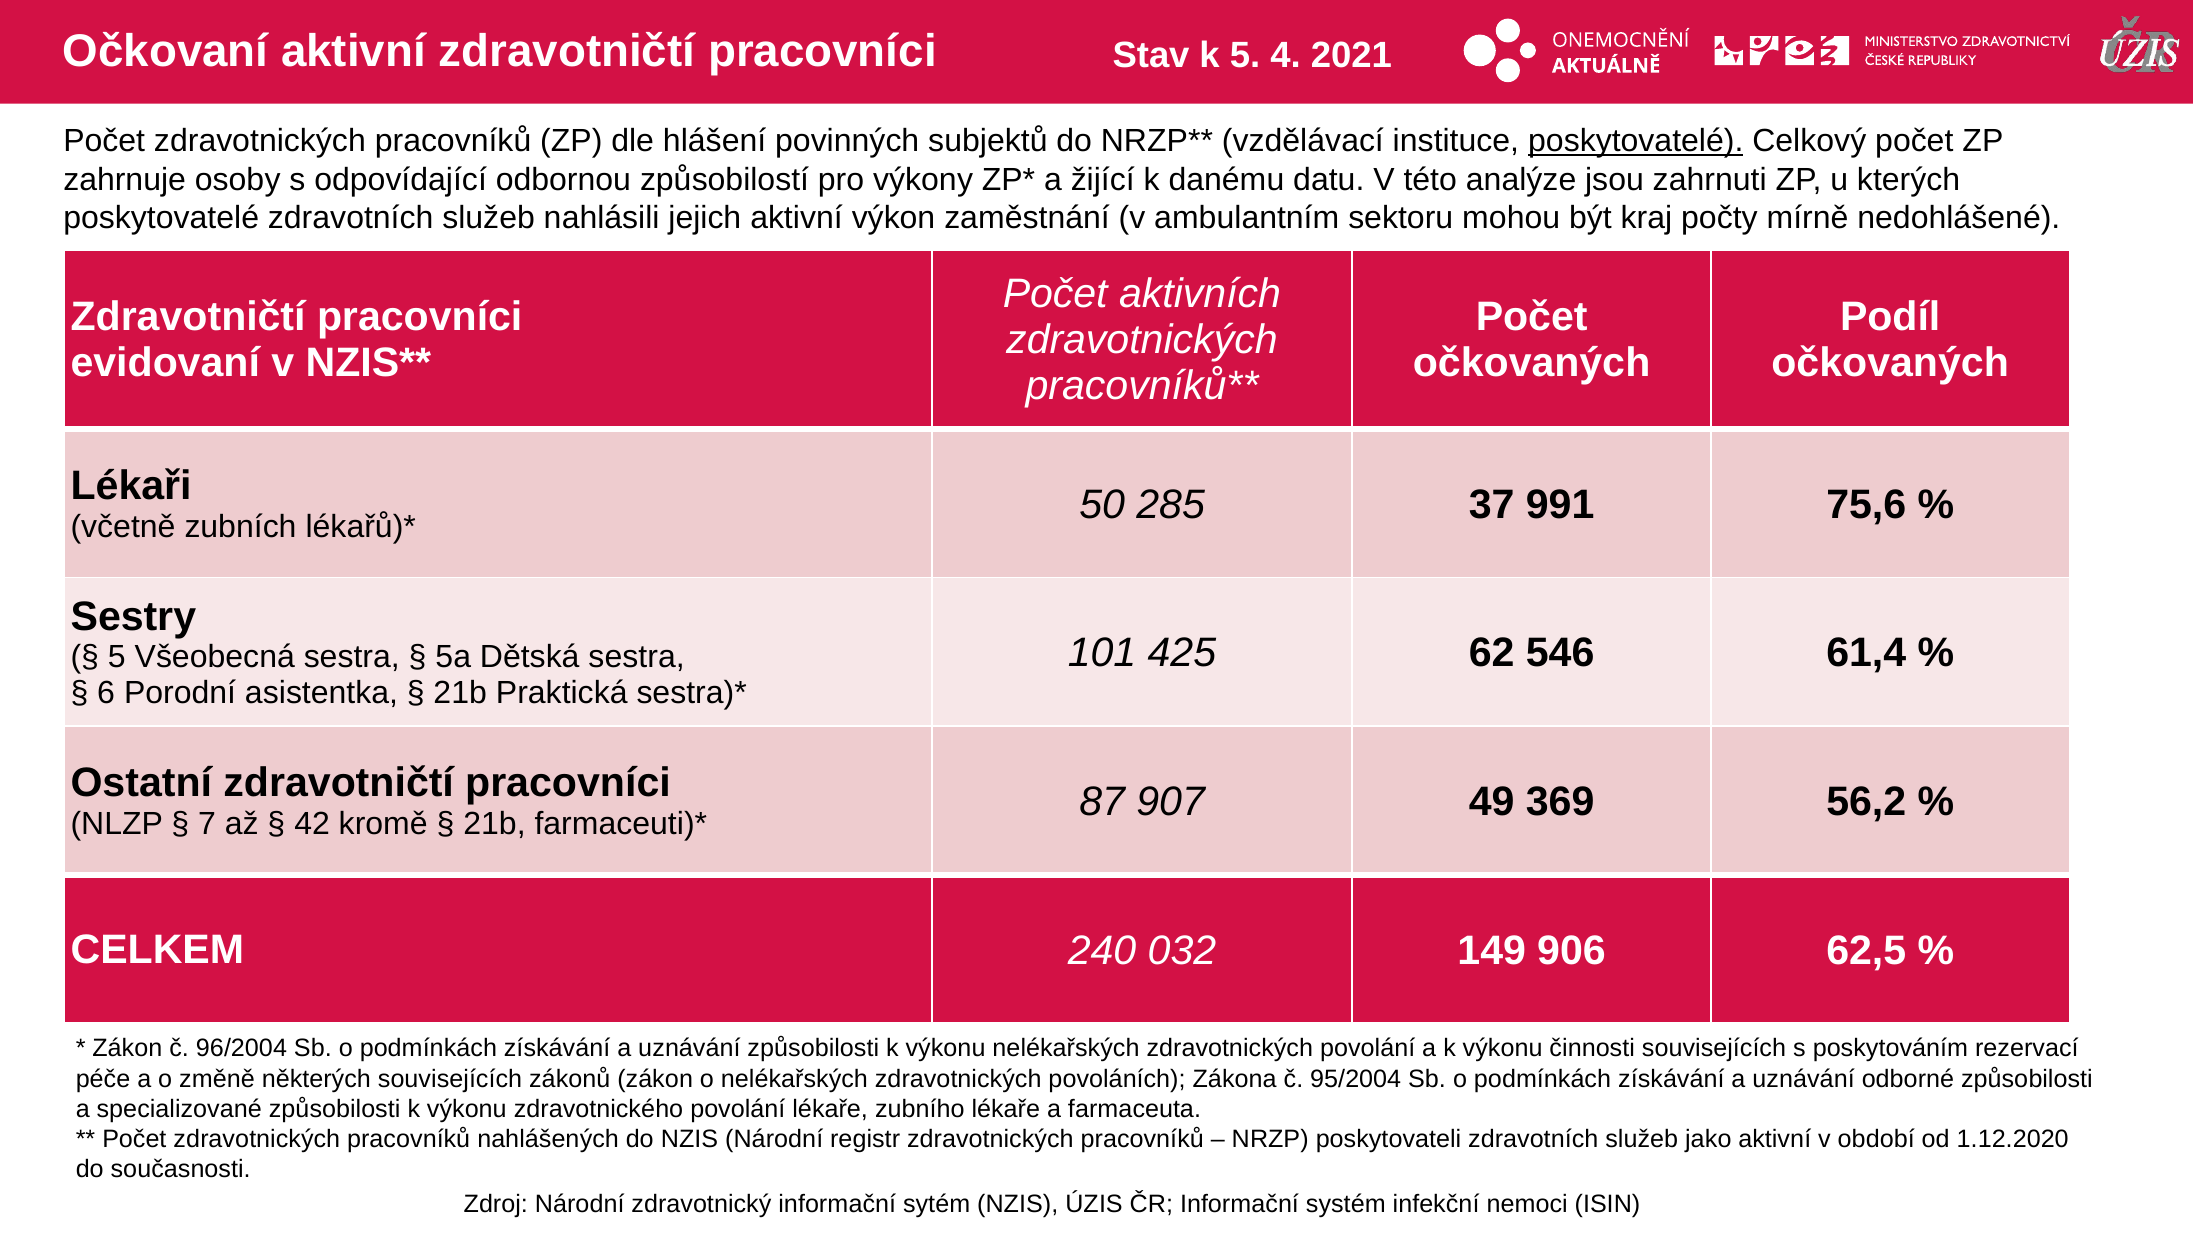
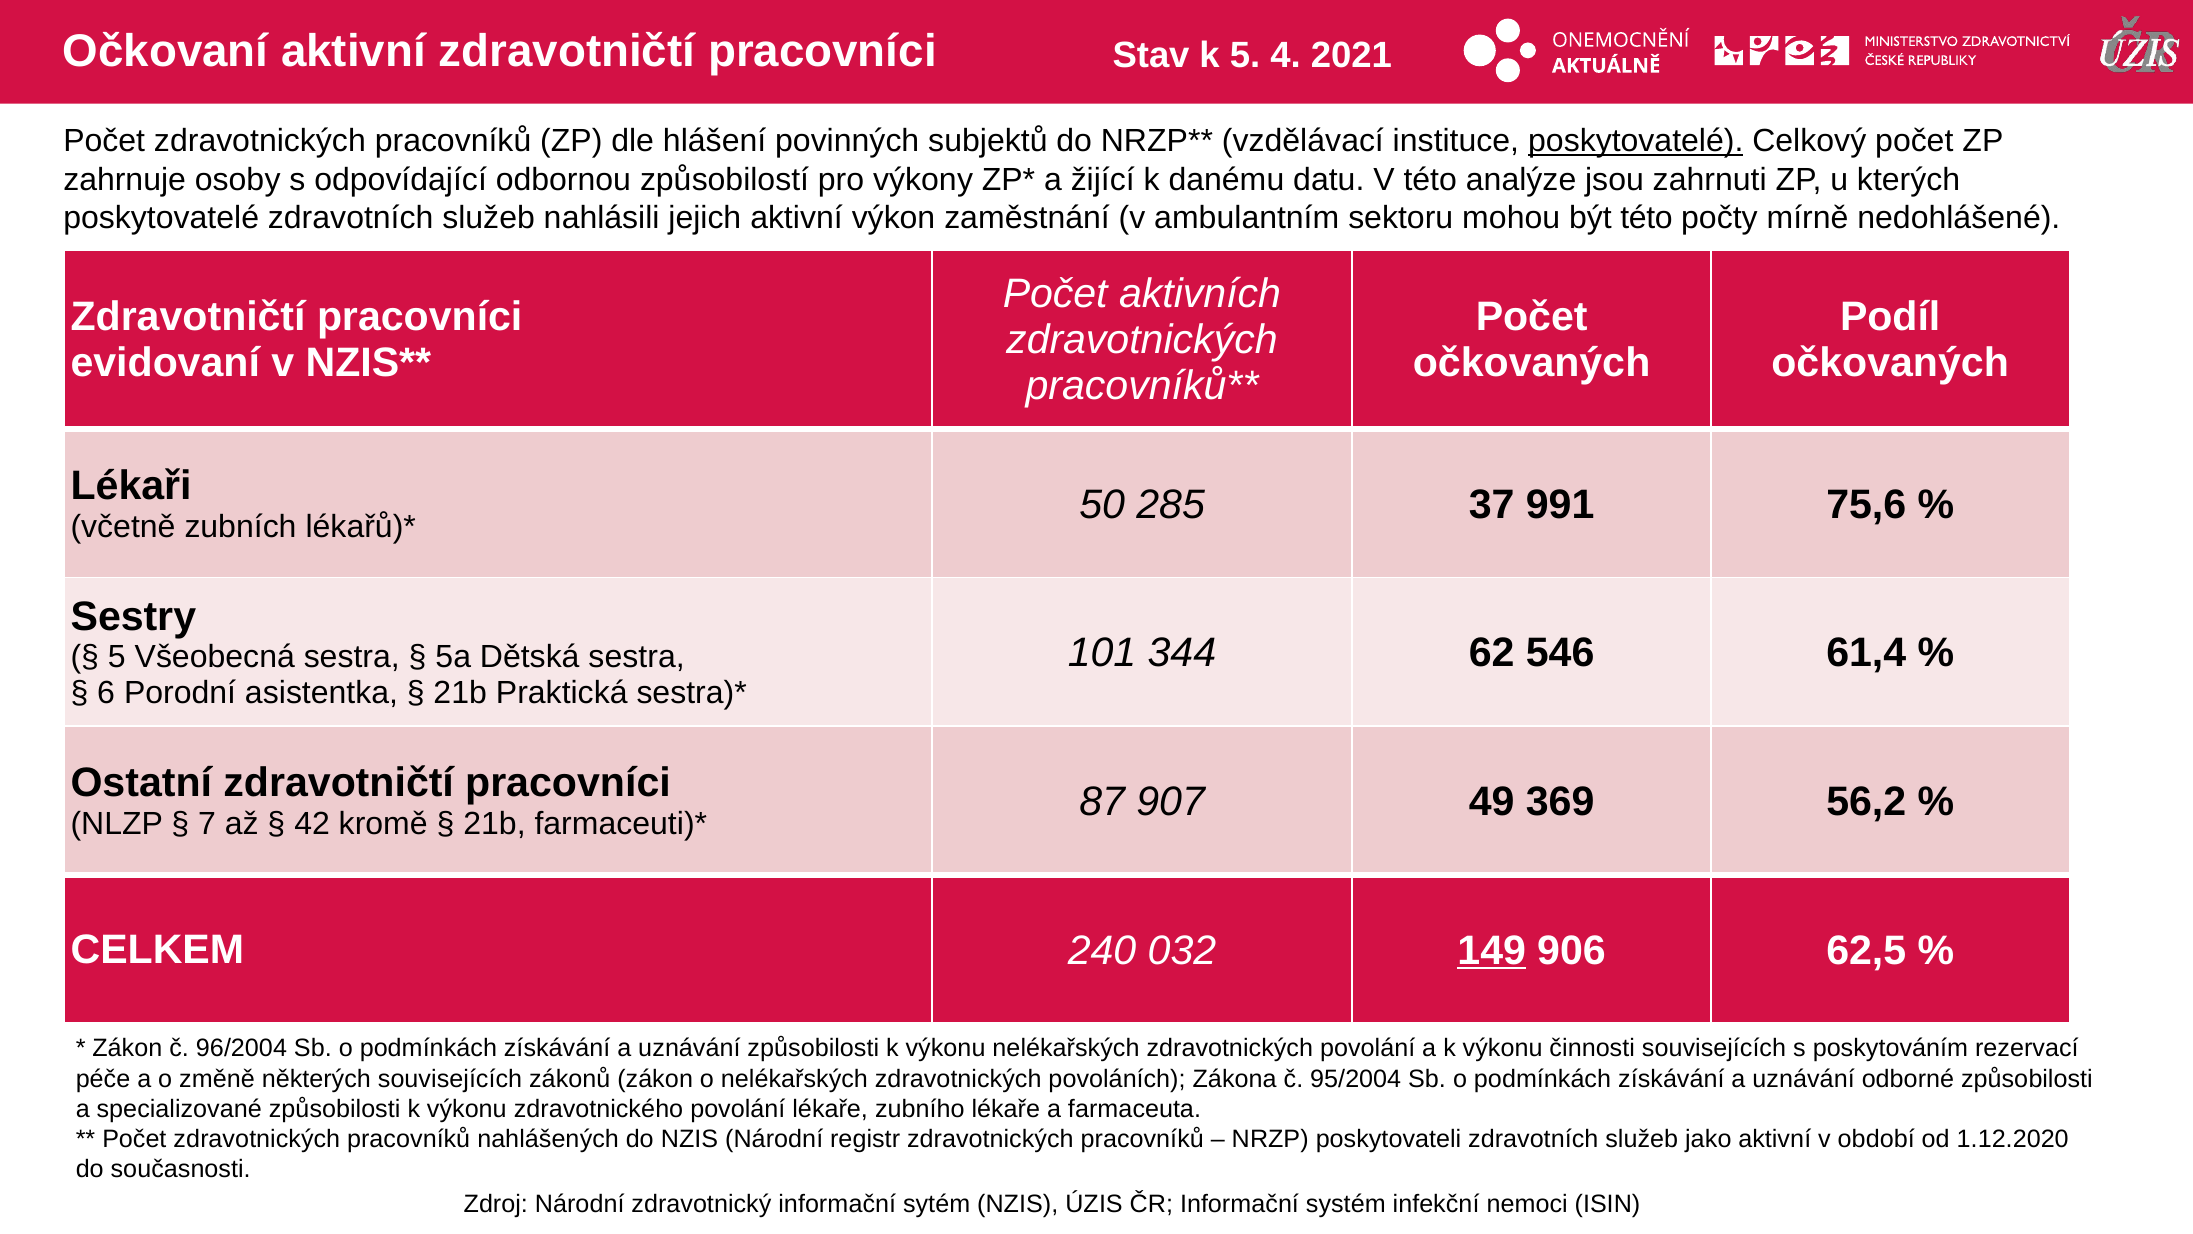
být kraj: kraj -> této
425: 425 -> 344
149 underline: none -> present
